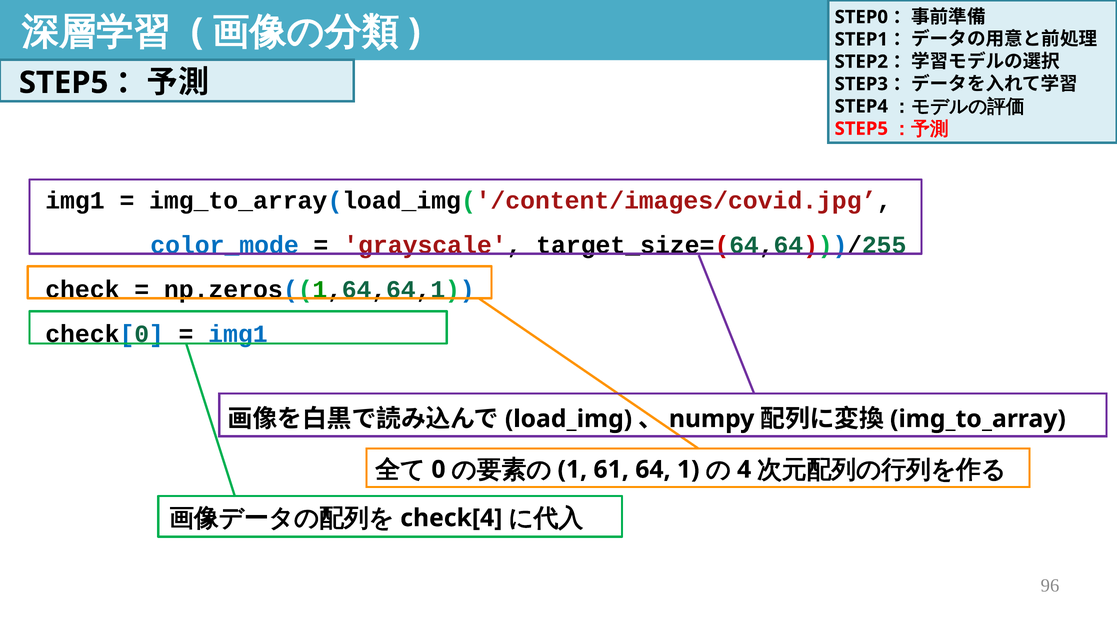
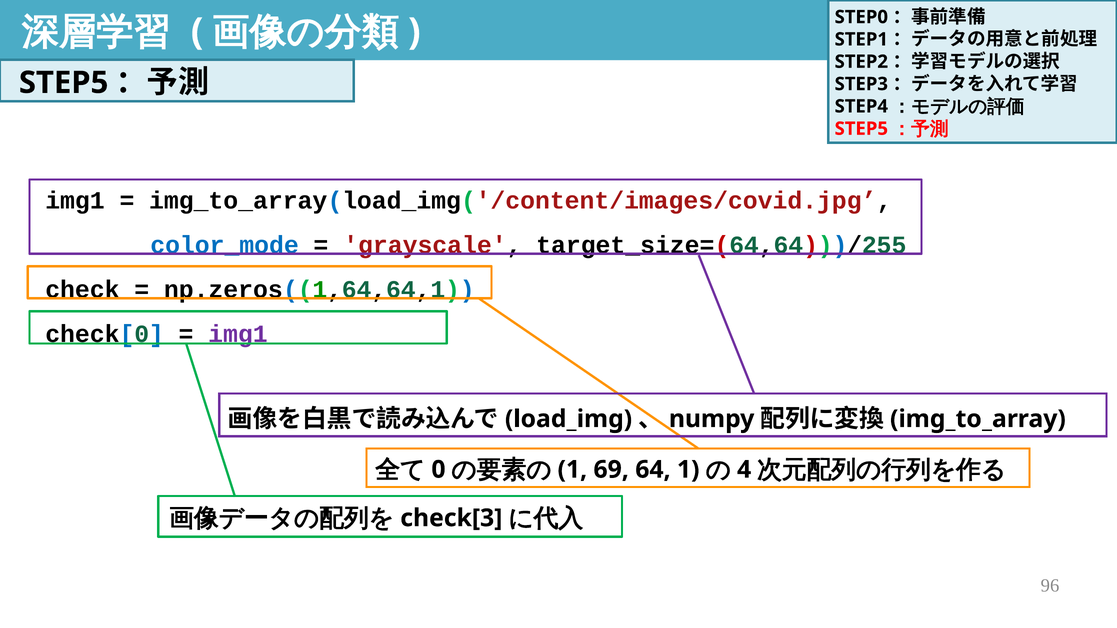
img1 at (238, 334) colour: blue -> purple
61: 61 -> 69
check[4: check[4 -> check[3
